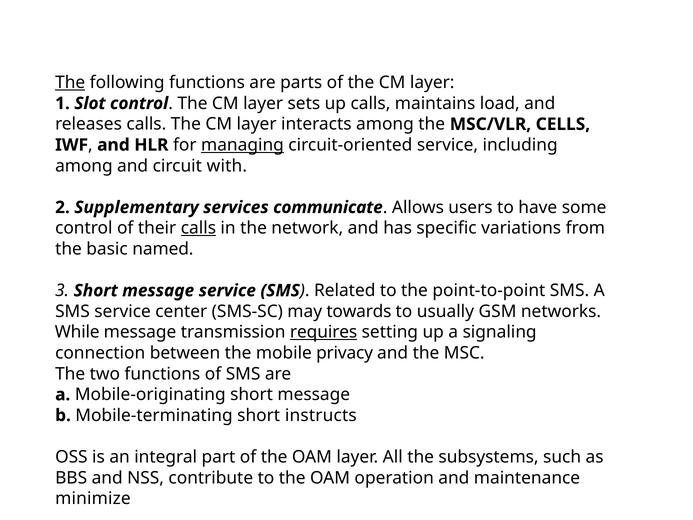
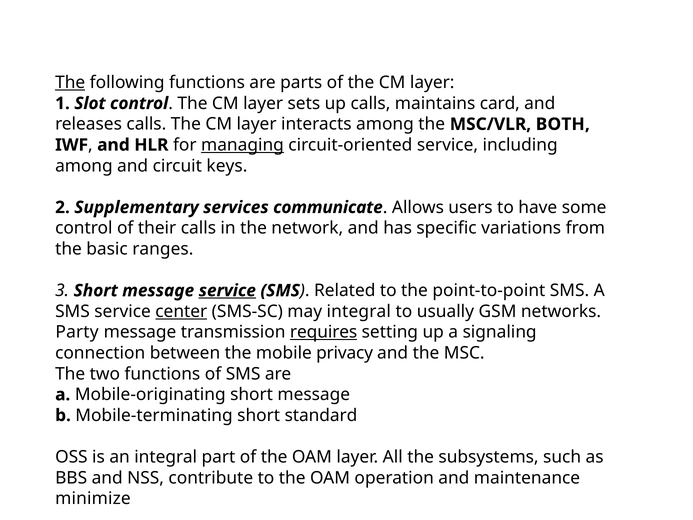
load: load -> card
CELLS: CELLS -> BOTH
with: with -> keys
calls at (198, 228) underline: present -> none
named: named -> ranges
service at (227, 290) underline: none -> present
center underline: none -> present
may towards: towards -> integral
While: While -> Party
instructs: instructs -> standard
